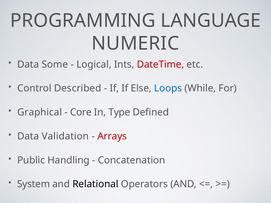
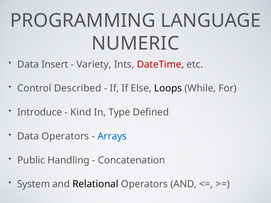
Some: Some -> Insert
Logical: Logical -> Variety
Loops colour: blue -> black
Graphical: Graphical -> Introduce
Core: Core -> Kind
Data Validation: Validation -> Operators
Arrays colour: red -> blue
